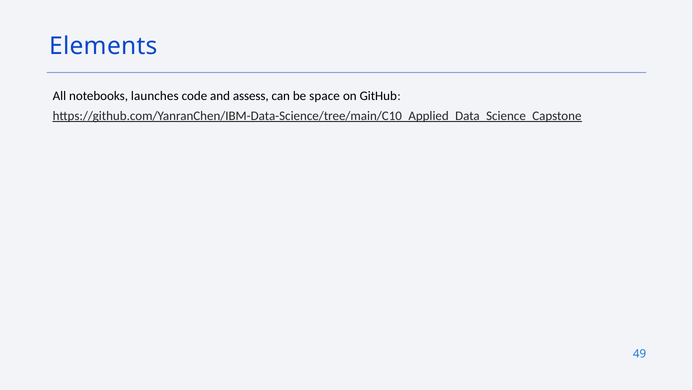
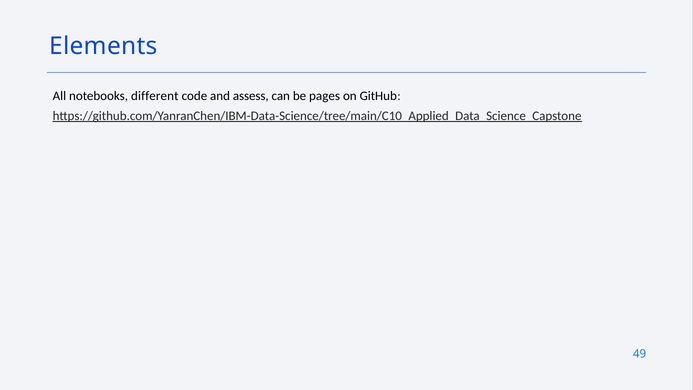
launches: launches -> different
space: space -> pages
